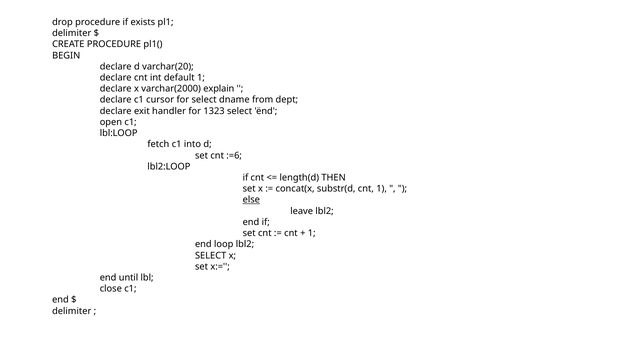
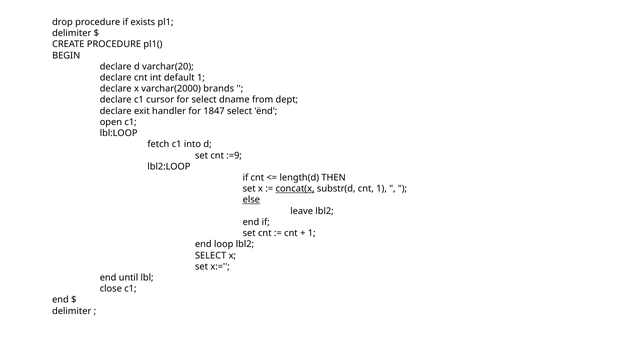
explain: explain -> brands
1323: 1323 -> 1847
:=6: :=6 -> :=9
concat(x underline: none -> present
